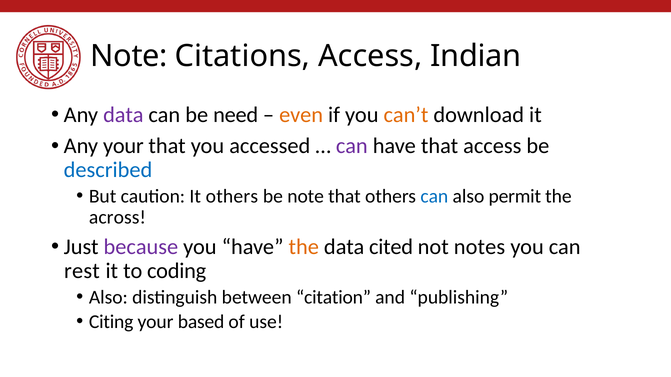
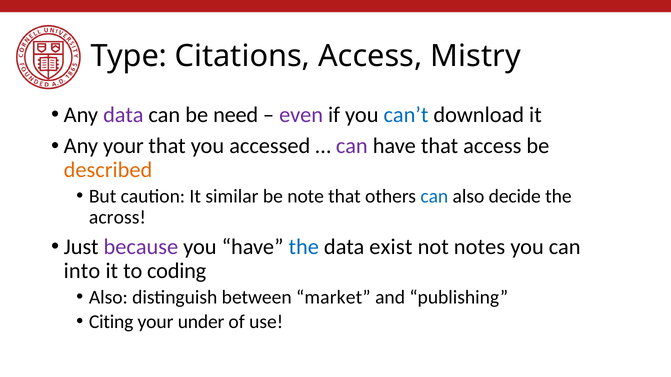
Note at (129, 56): Note -> Type
Indian: Indian -> Mistry
even colour: orange -> purple
can’t colour: orange -> blue
described colour: blue -> orange
It others: others -> similar
permit: permit -> decide
the at (304, 247) colour: orange -> blue
cited: cited -> exist
rest: rest -> into
citation: citation -> market
based: based -> under
